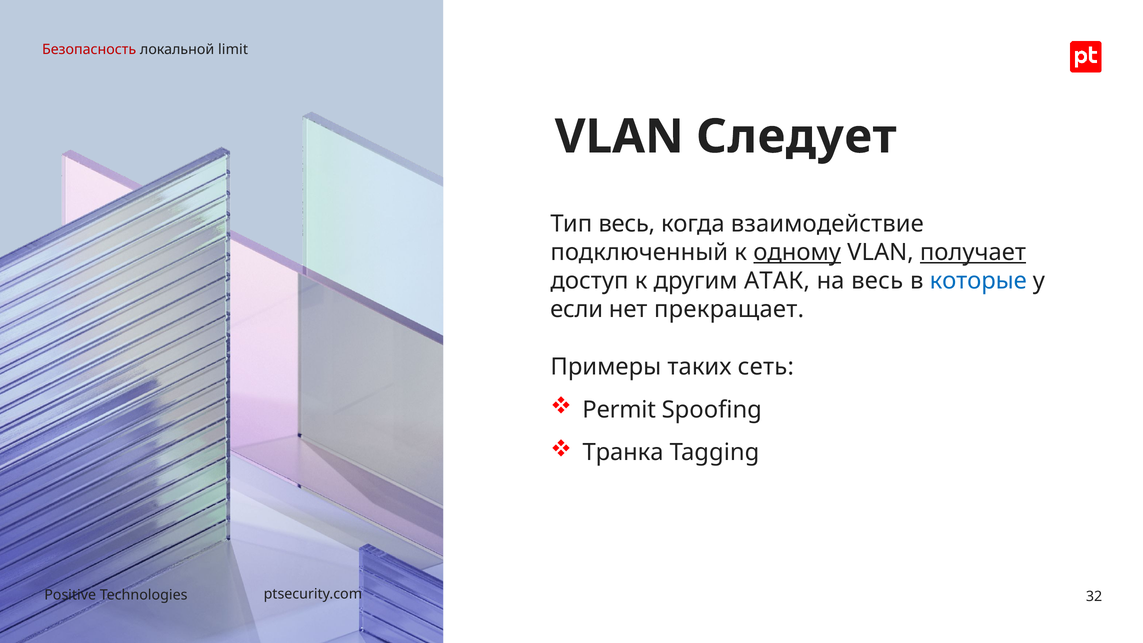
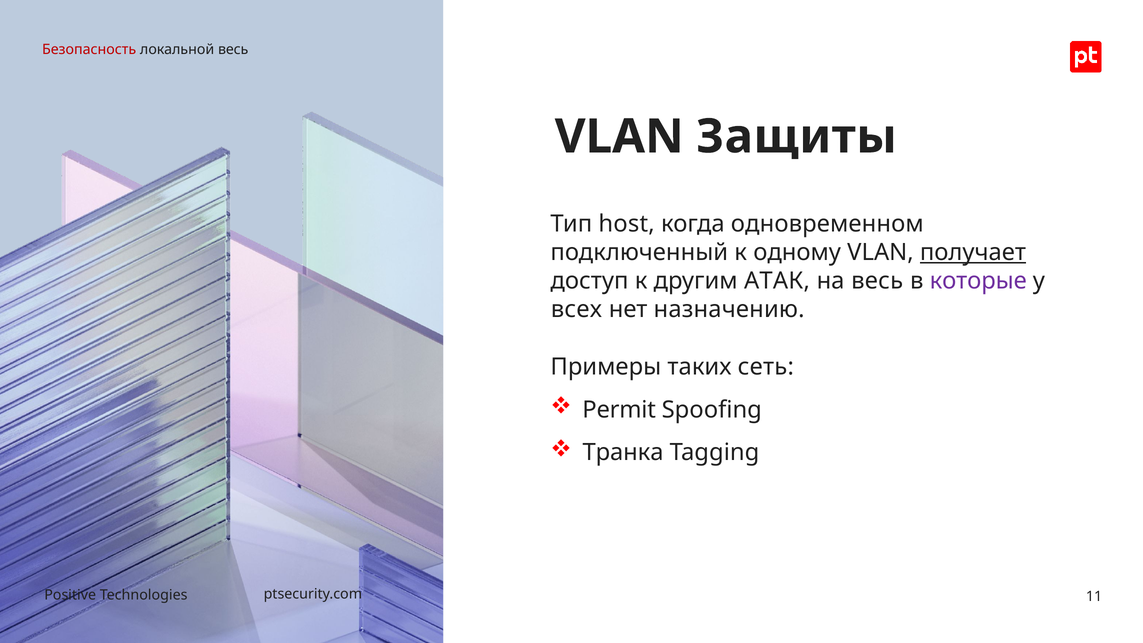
локальной limit: limit -> весь
Следует: Следует -> Защиты
Тип весь: весь -> host
взаимодействие: взаимодействие -> одновременном
одному underline: present -> none
которые colour: blue -> purple
если: если -> всех
прекращает: прекращает -> назначению
32: 32 -> 11
